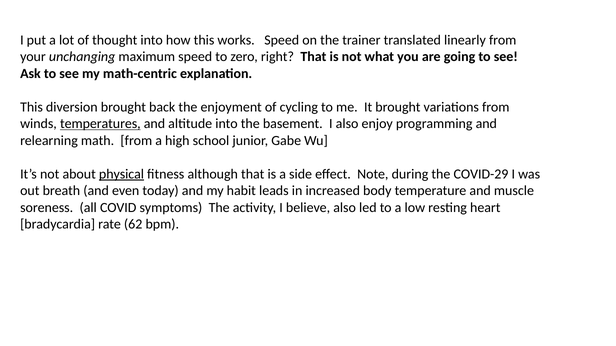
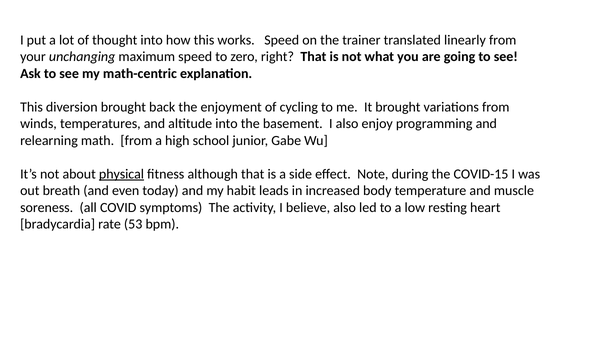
temperatures underline: present -> none
COVID-29: COVID-29 -> COVID-15
62: 62 -> 53
